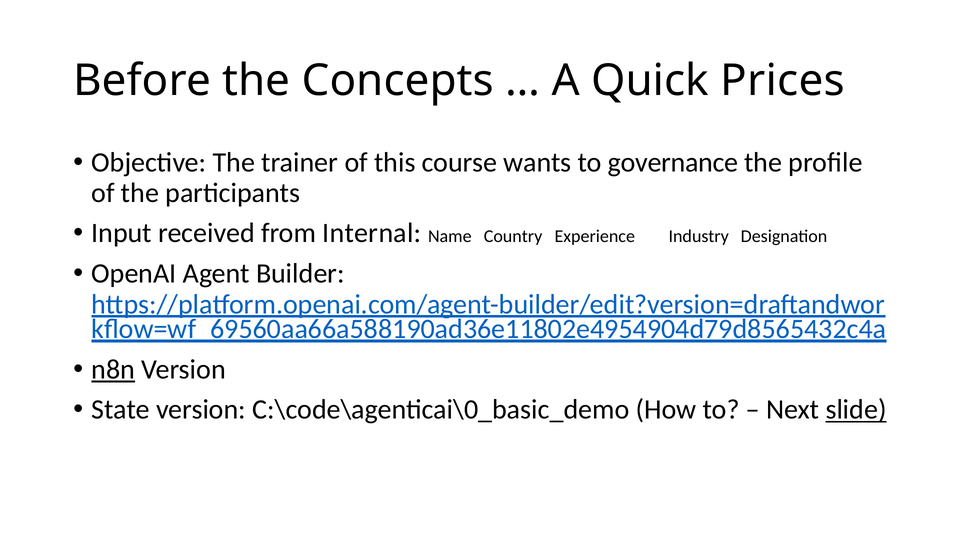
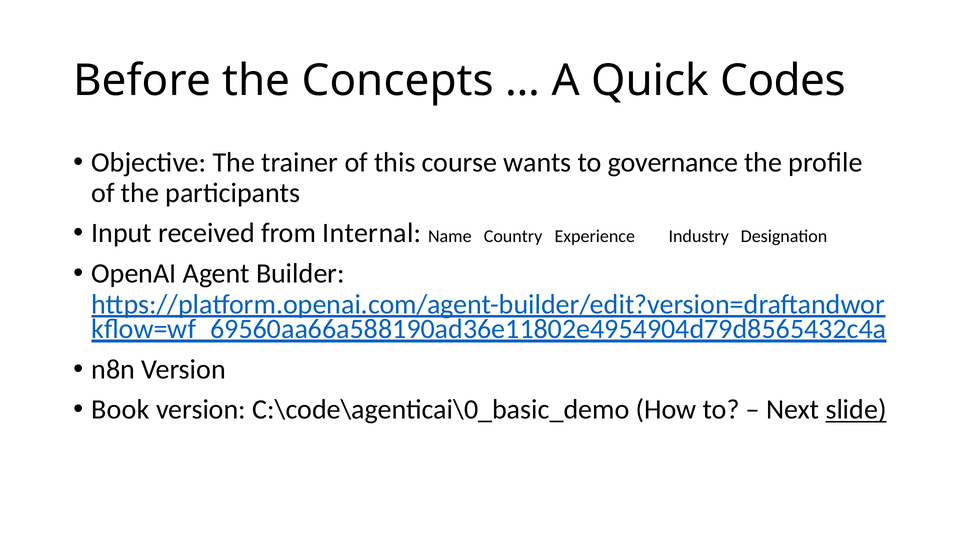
Prices: Prices -> Codes
n8n underline: present -> none
State: State -> Book
